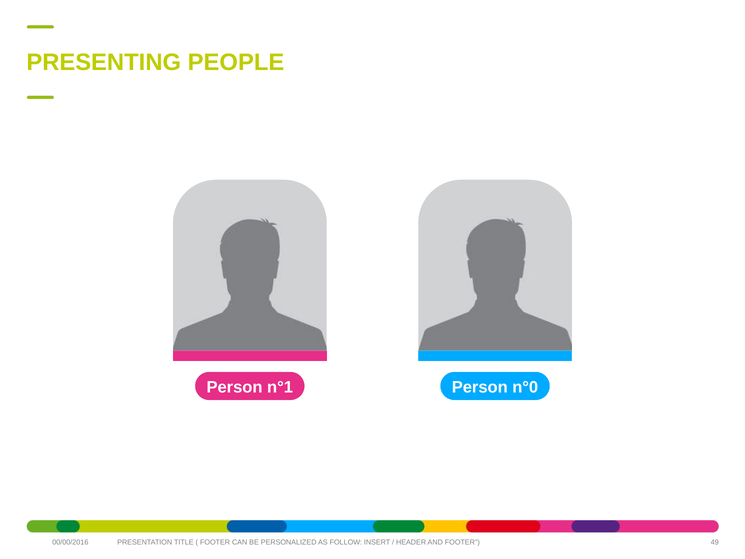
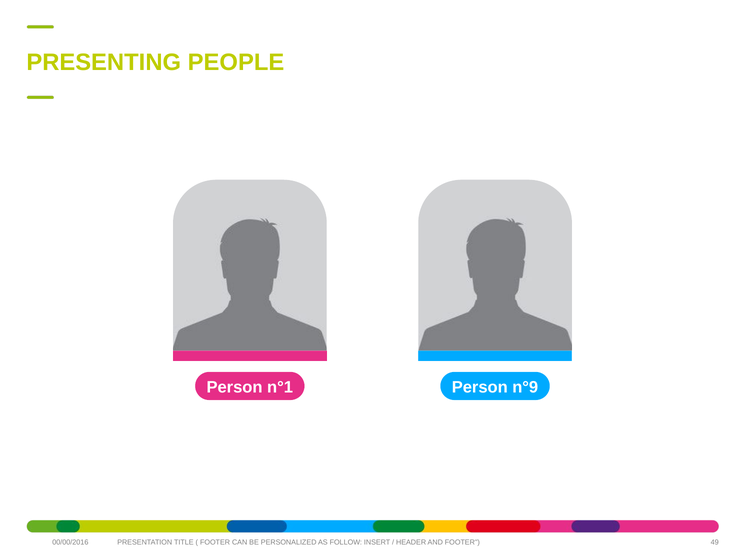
n°0: n°0 -> n°9
